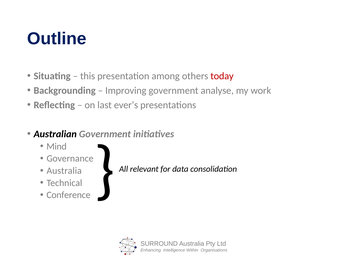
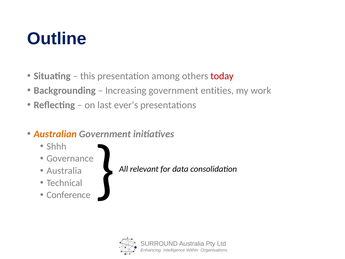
Improving: Improving -> Increasing
analyse: analyse -> entities
Australian colour: black -> orange
Mind: Mind -> Shhh
